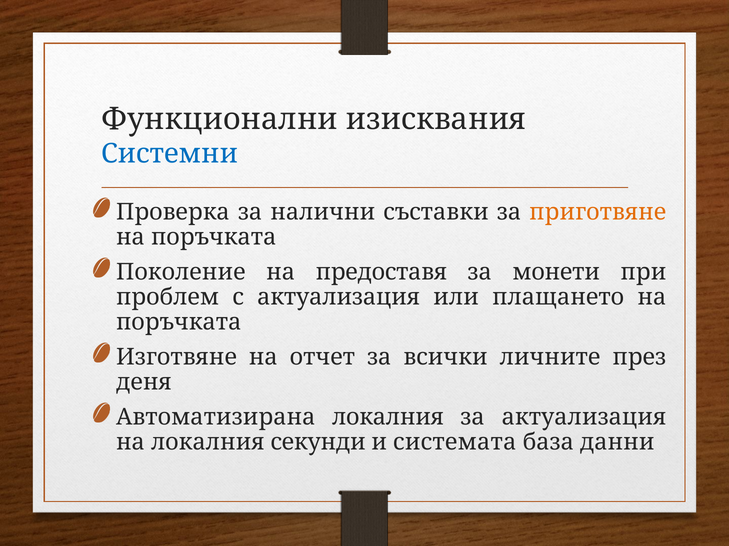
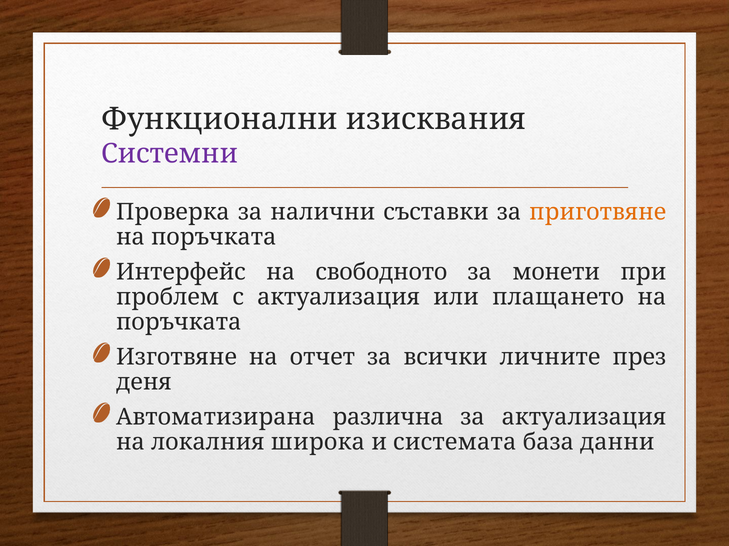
Системни colour: blue -> purple
Поколение: Поколение -> Интерфейс
предоставя: предоставя -> свободното
Автоматизирана локалния: локалния -> различна
секунди: секунди -> широка
